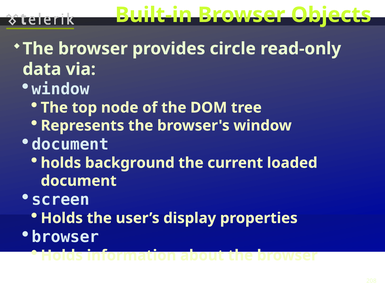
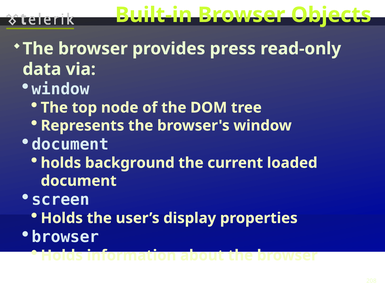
circle: circle -> press
